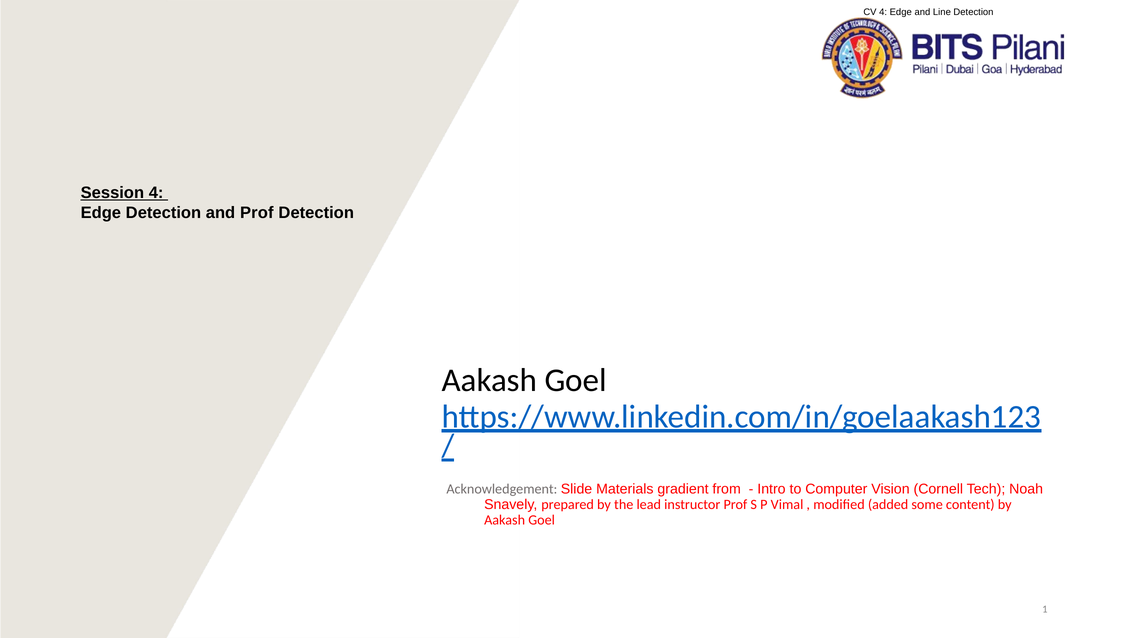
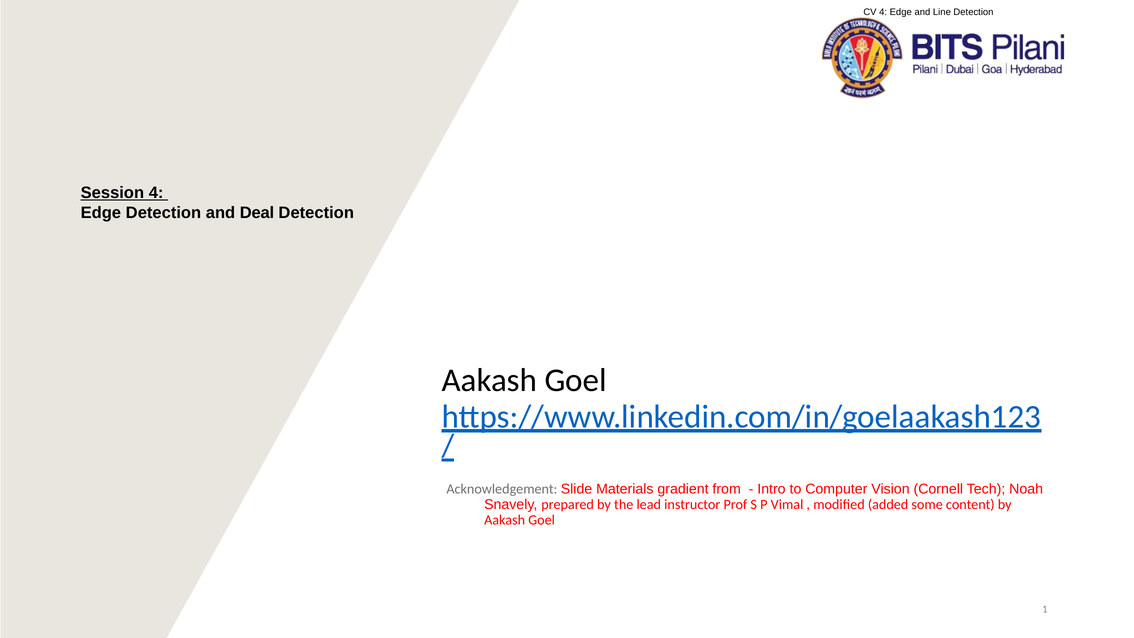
and Prof: Prof -> Deal
